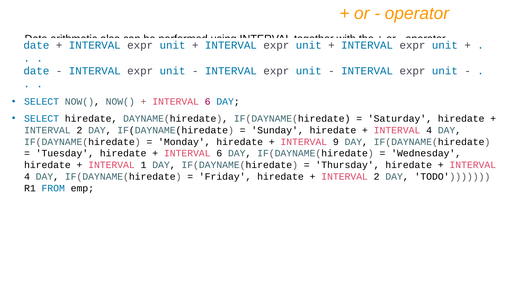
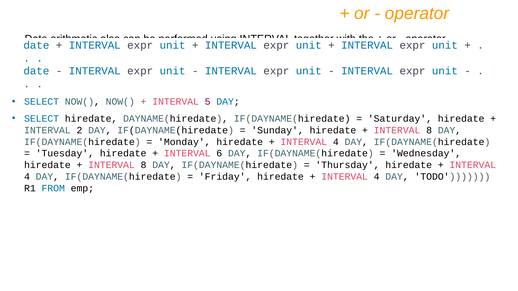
6 at (208, 102): 6 -> 5
4 at (429, 130): 4 -> 8
9 at (336, 142): 9 -> 4
1 at (144, 165): 1 -> 8
2 at (377, 177): 2 -> 4
